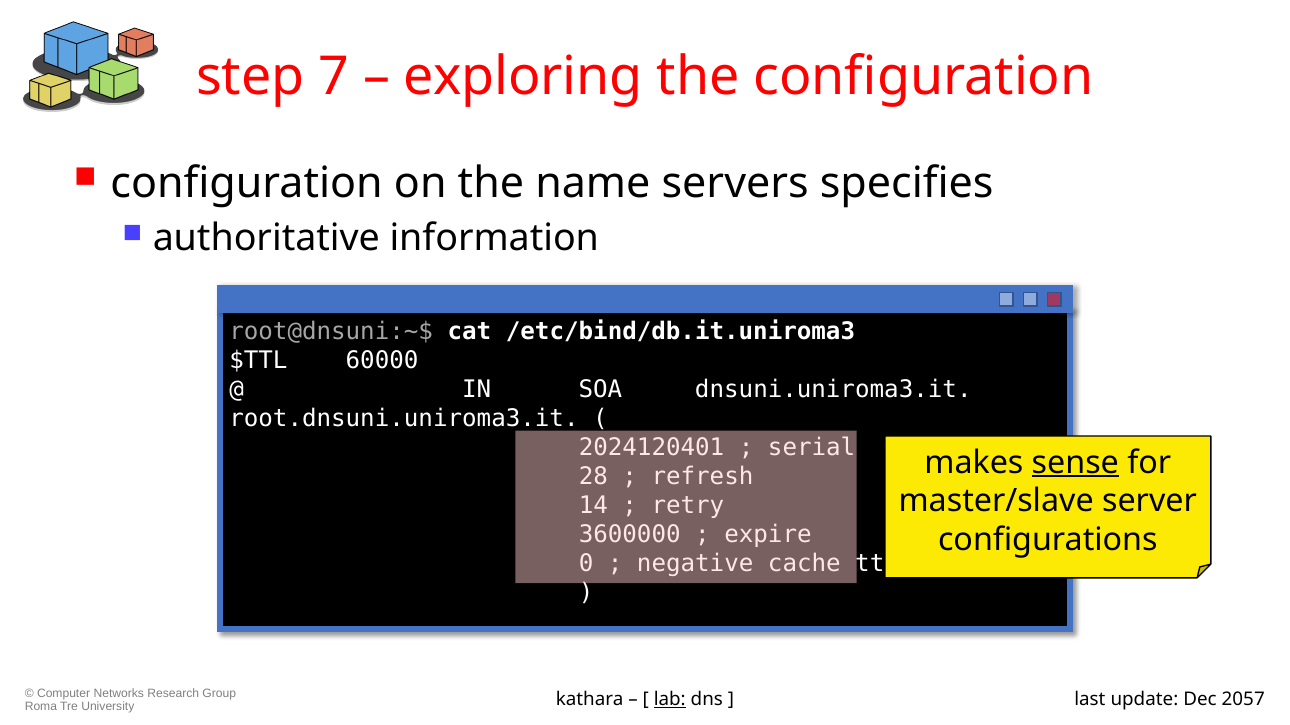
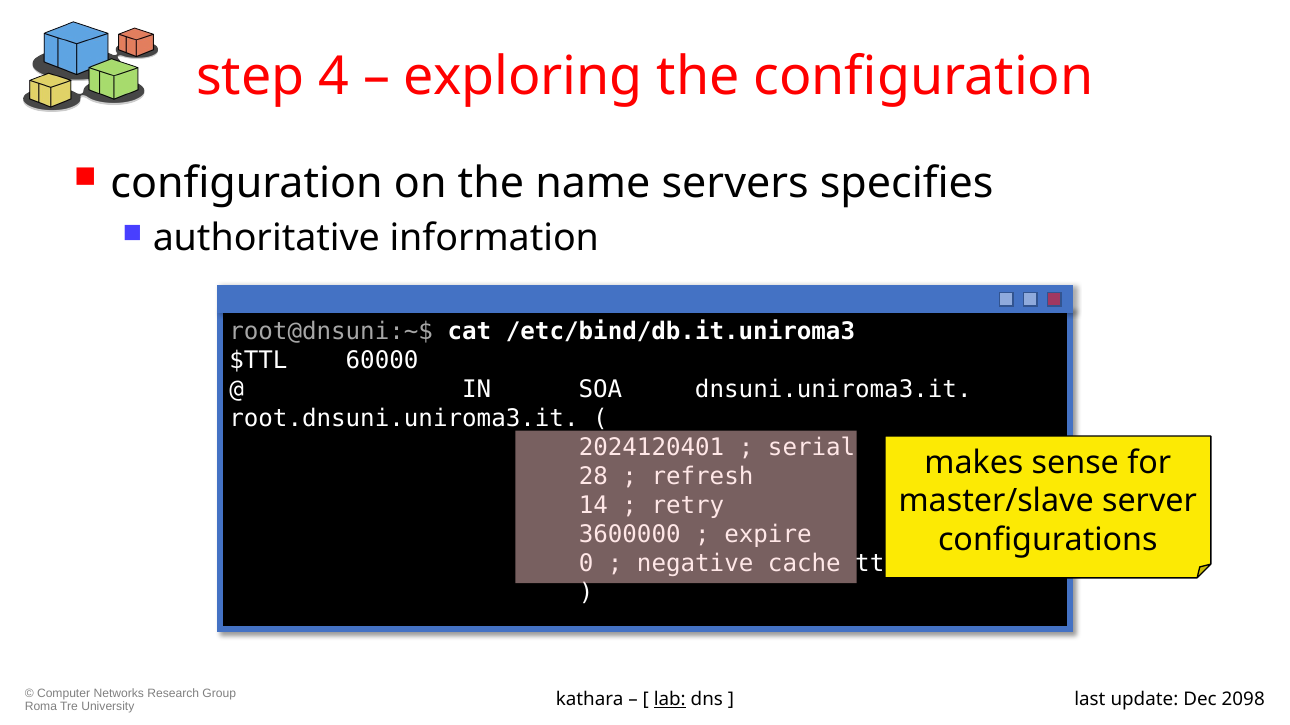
7: 7 -> 4
sense underline: present -> none
2057: 2057 -> 2098
